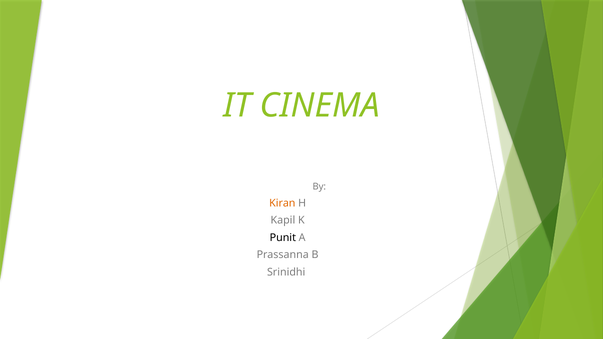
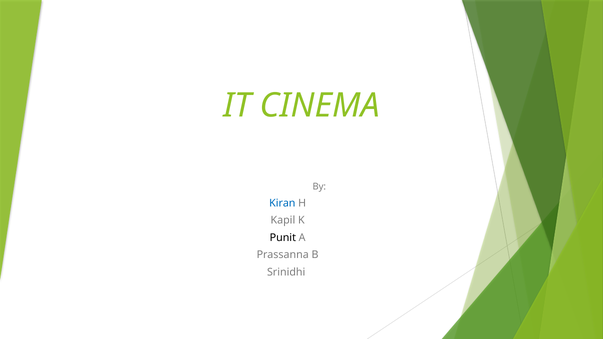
Kiran colour: orange -> blue
